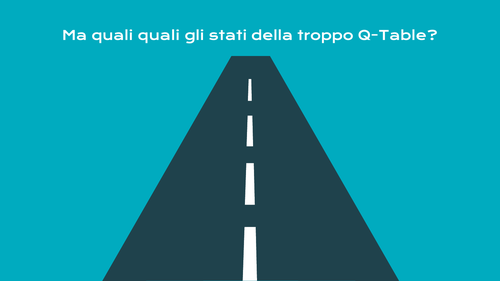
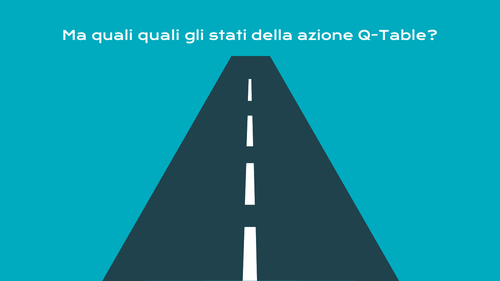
troppo: troppo -> azione
